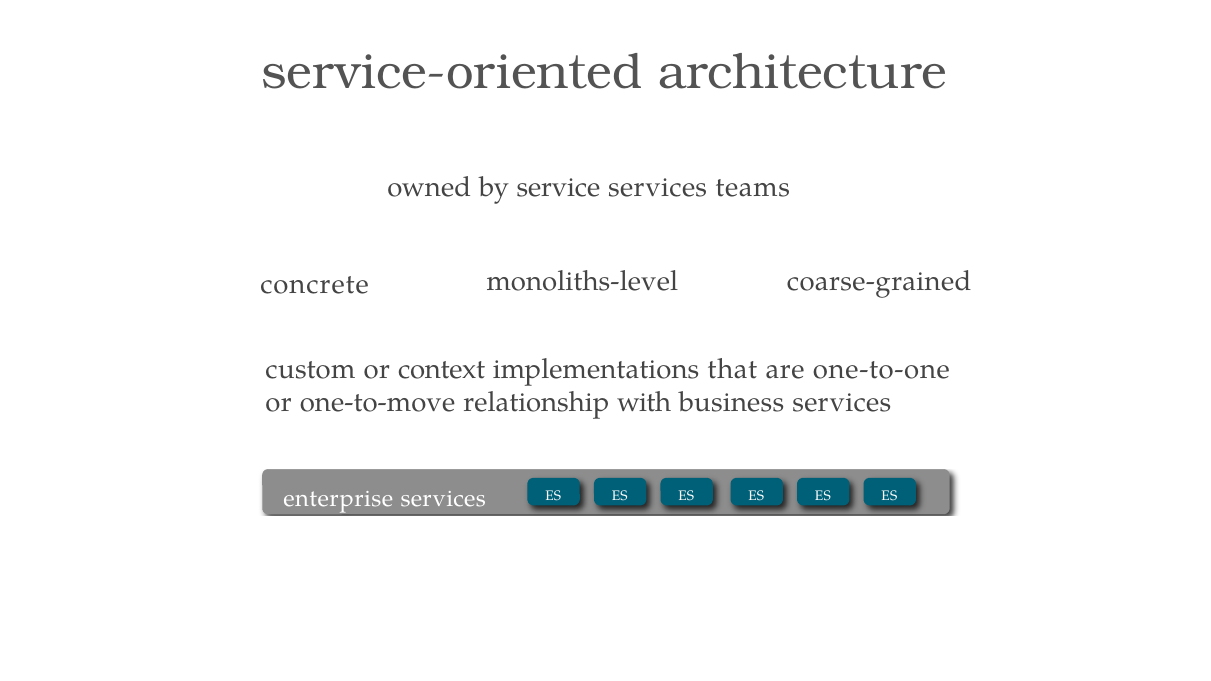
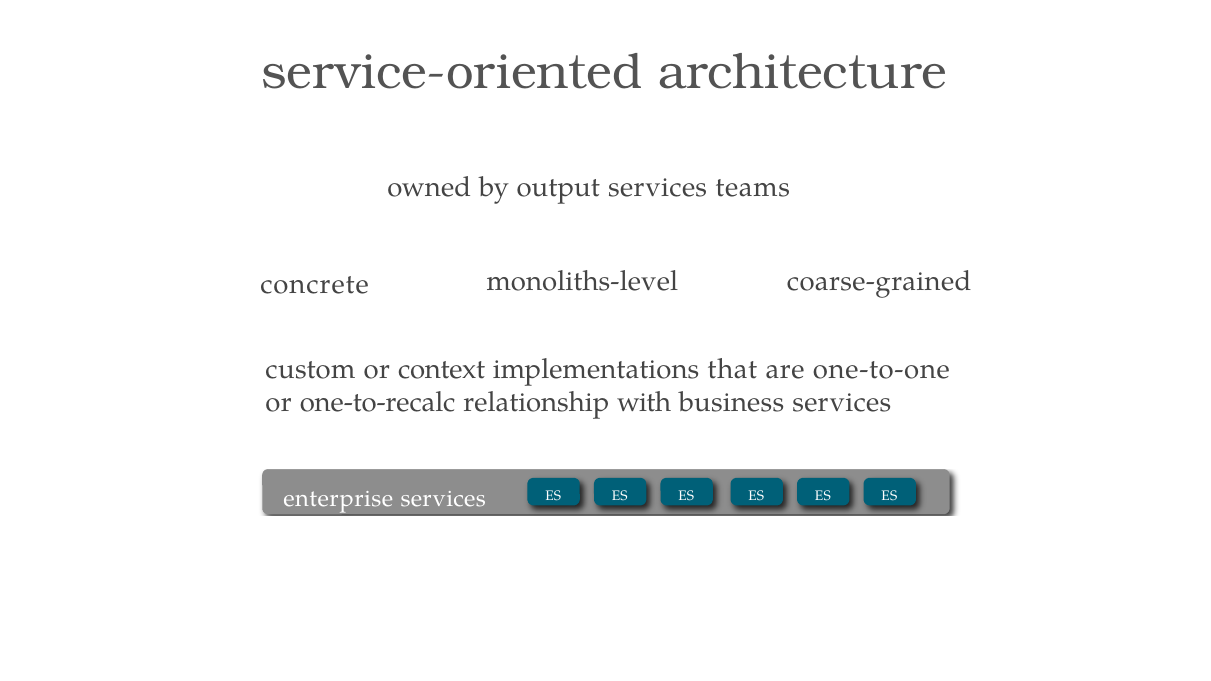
by service: service -> output
one-to-move: one-to-move -> one-to-recalc
